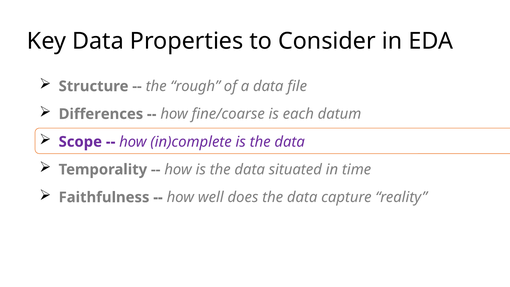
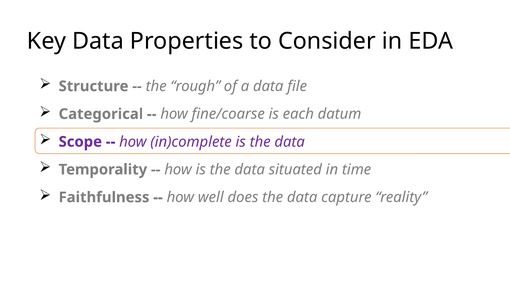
Differences: Differences -> Categorical
